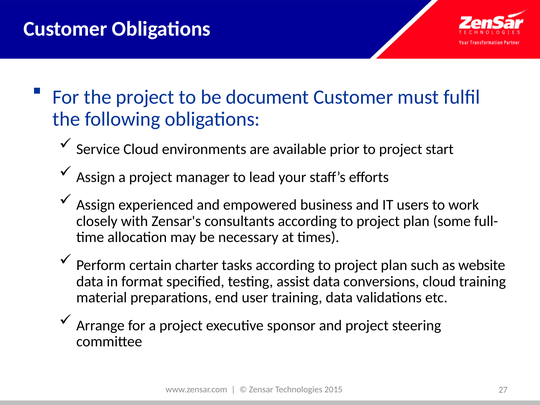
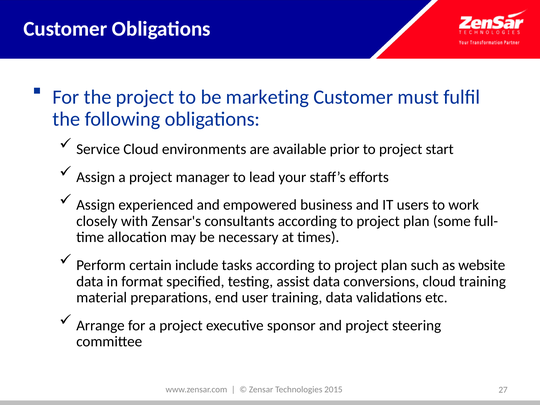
document: document -> marketing
charter: charter -> include
